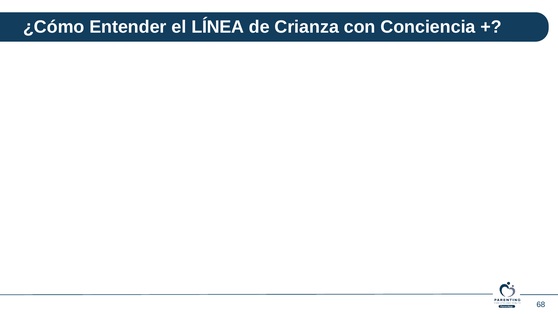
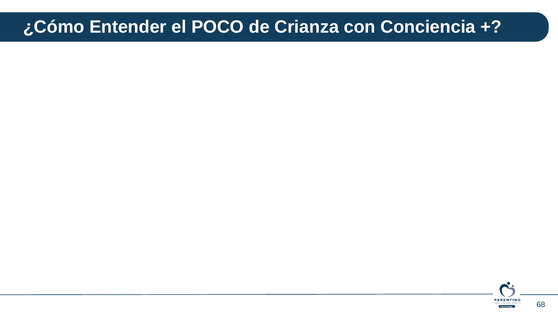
LÍNEA: LÍNEA -> POCO
